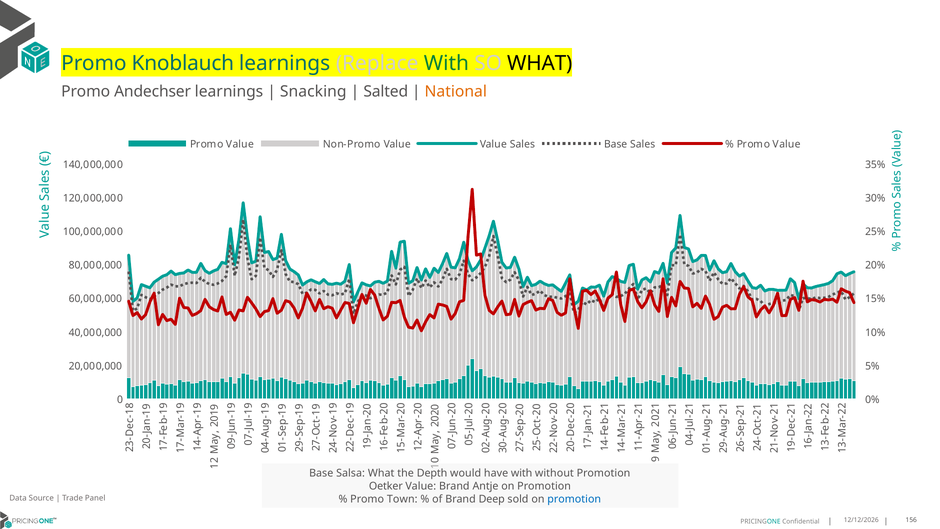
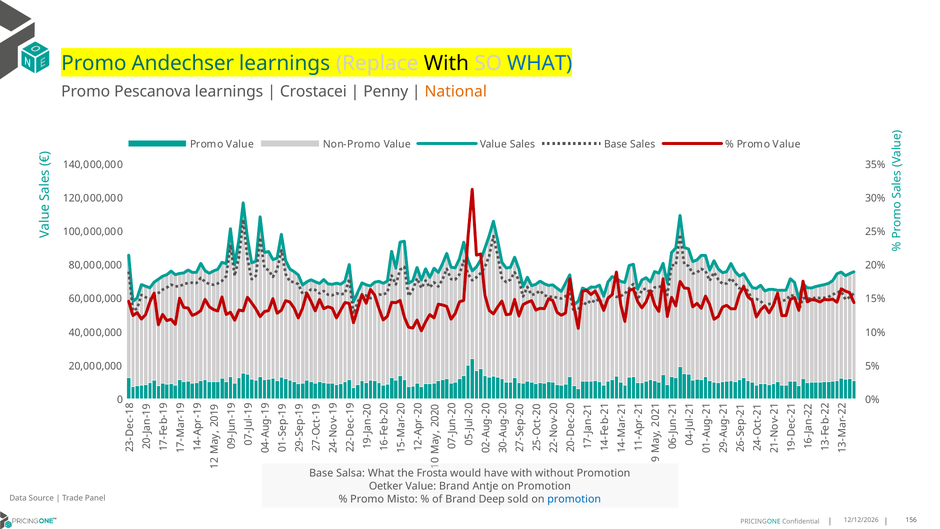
Knoblauch: Knoblauch -> Andechser
With at (446, 63) colour: green -> black
WHAT at (540, 63) colour: black -> blue
Andechser: Andechser -> Pescanova
Snacking: Snacking -> Crostacei
Salted: Salted -> Penny
Depth: Depth -> Frosta
Town: Town -> Misto
